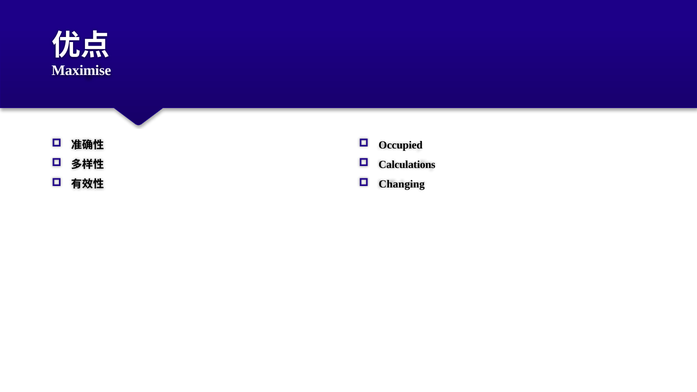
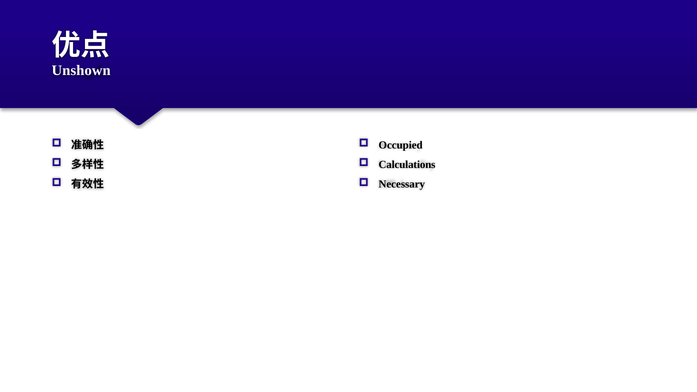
Maximise: Maximise -> Unshown
Changing: Changing -> Necessary
